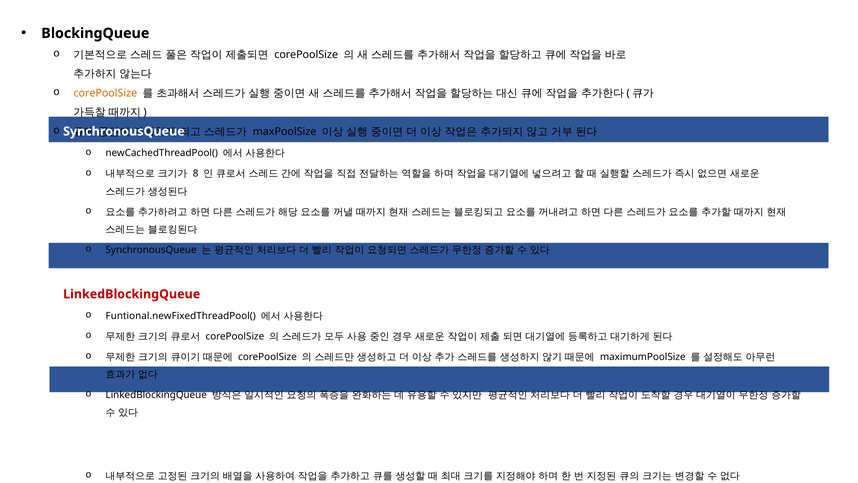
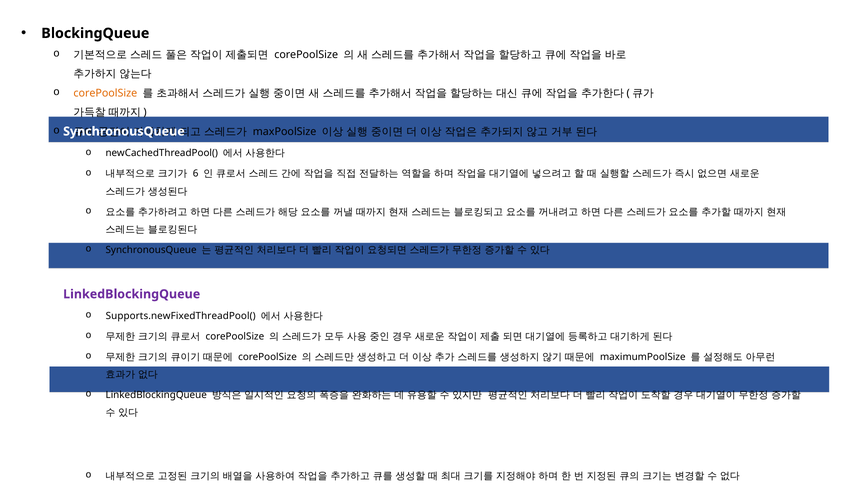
8: 8 -> 6
LinkedBlockingQueue at (132, 294) colour: red -> purple
Funtional.newFixedThreadPool(: Funtional.newFixedThreadPool( -> Supports.newFixedThreadPool(
